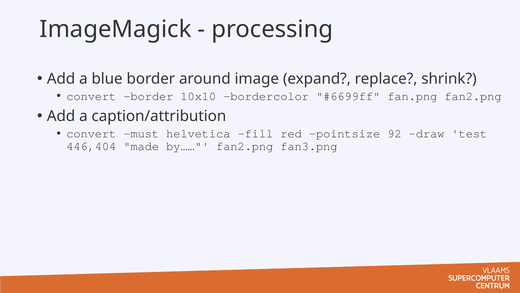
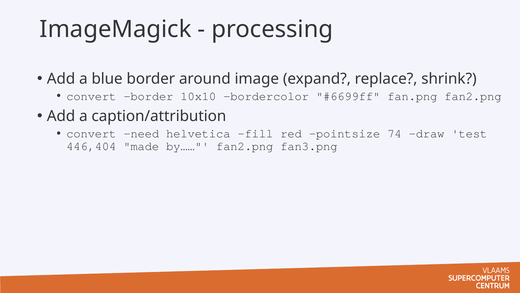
must: must -> need
92: 92 -> 74
